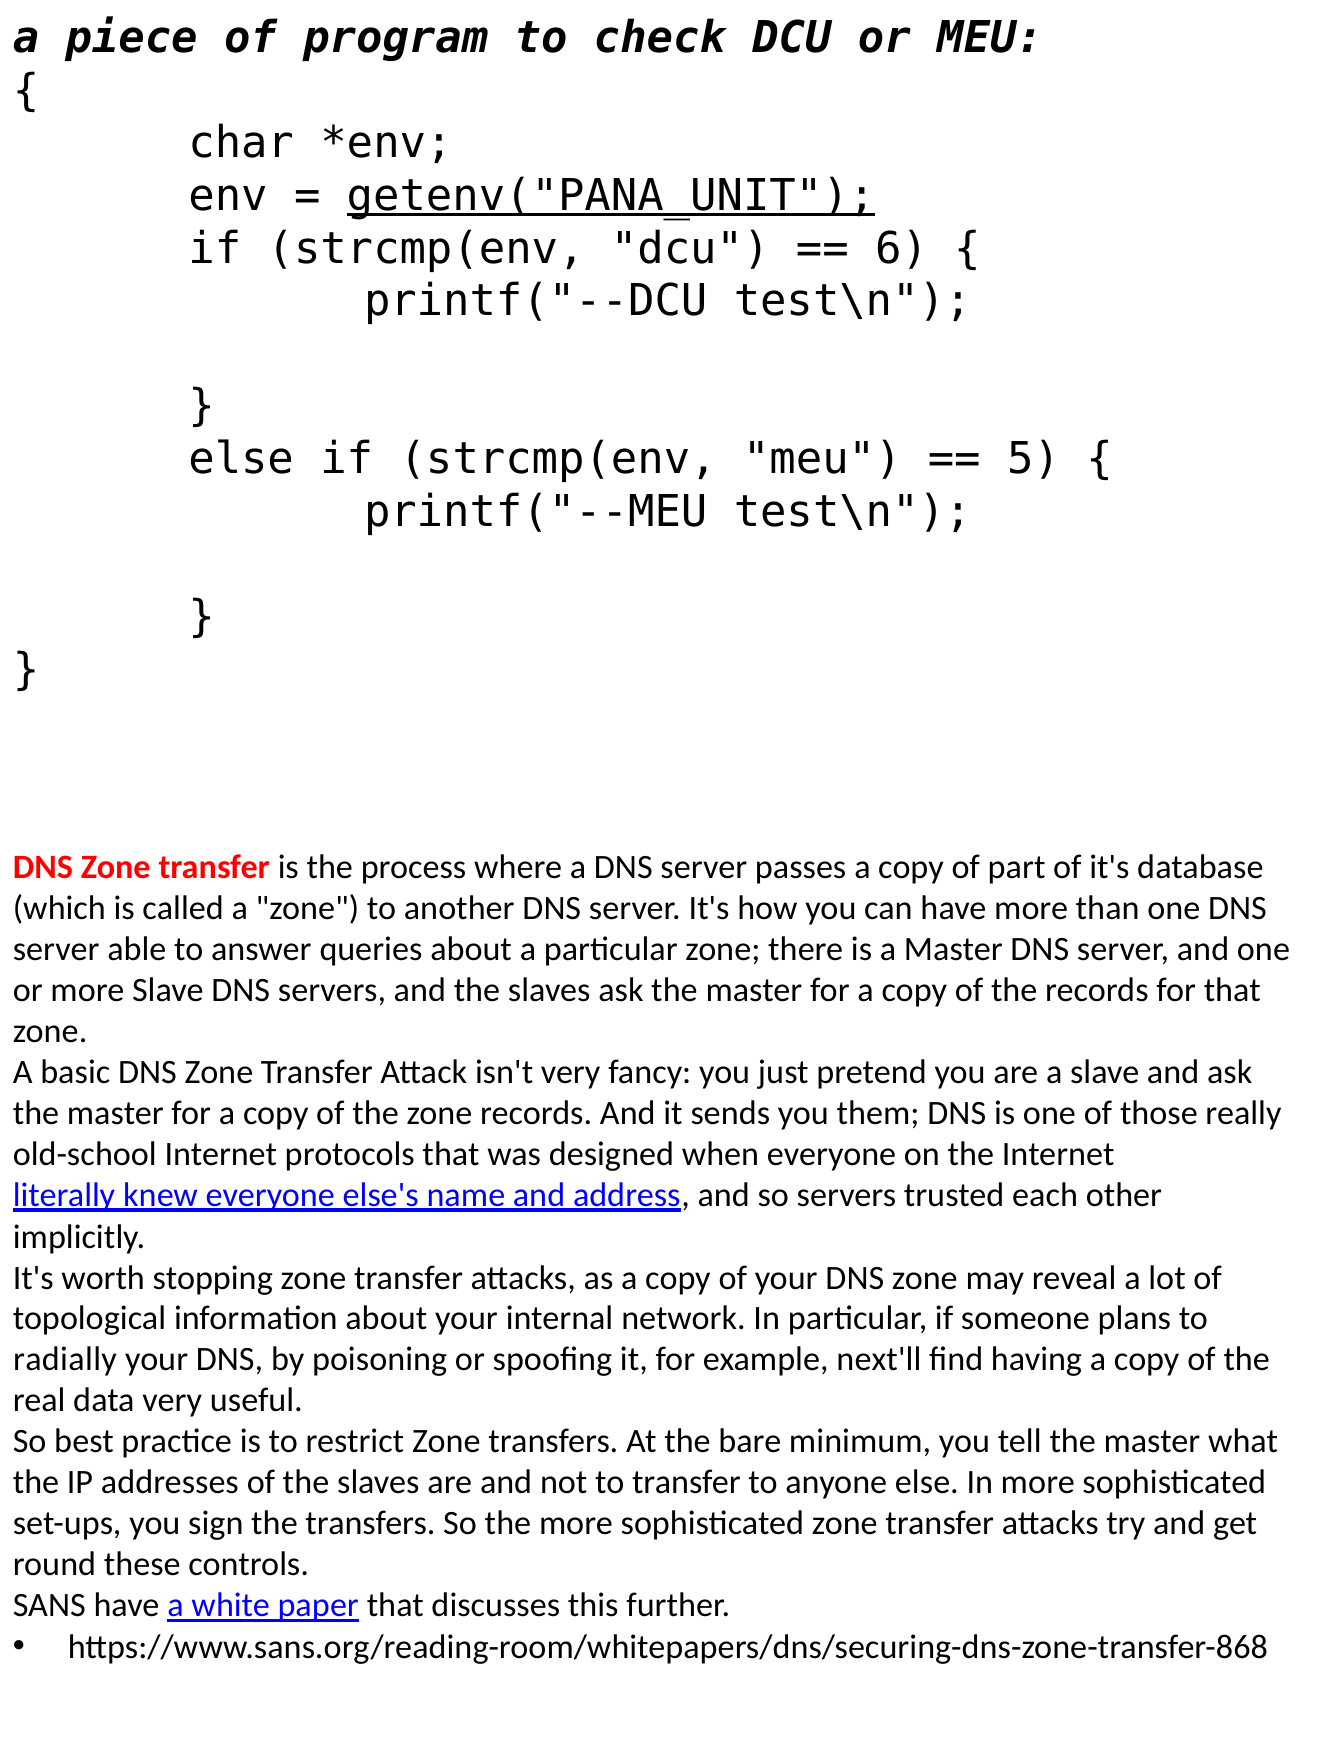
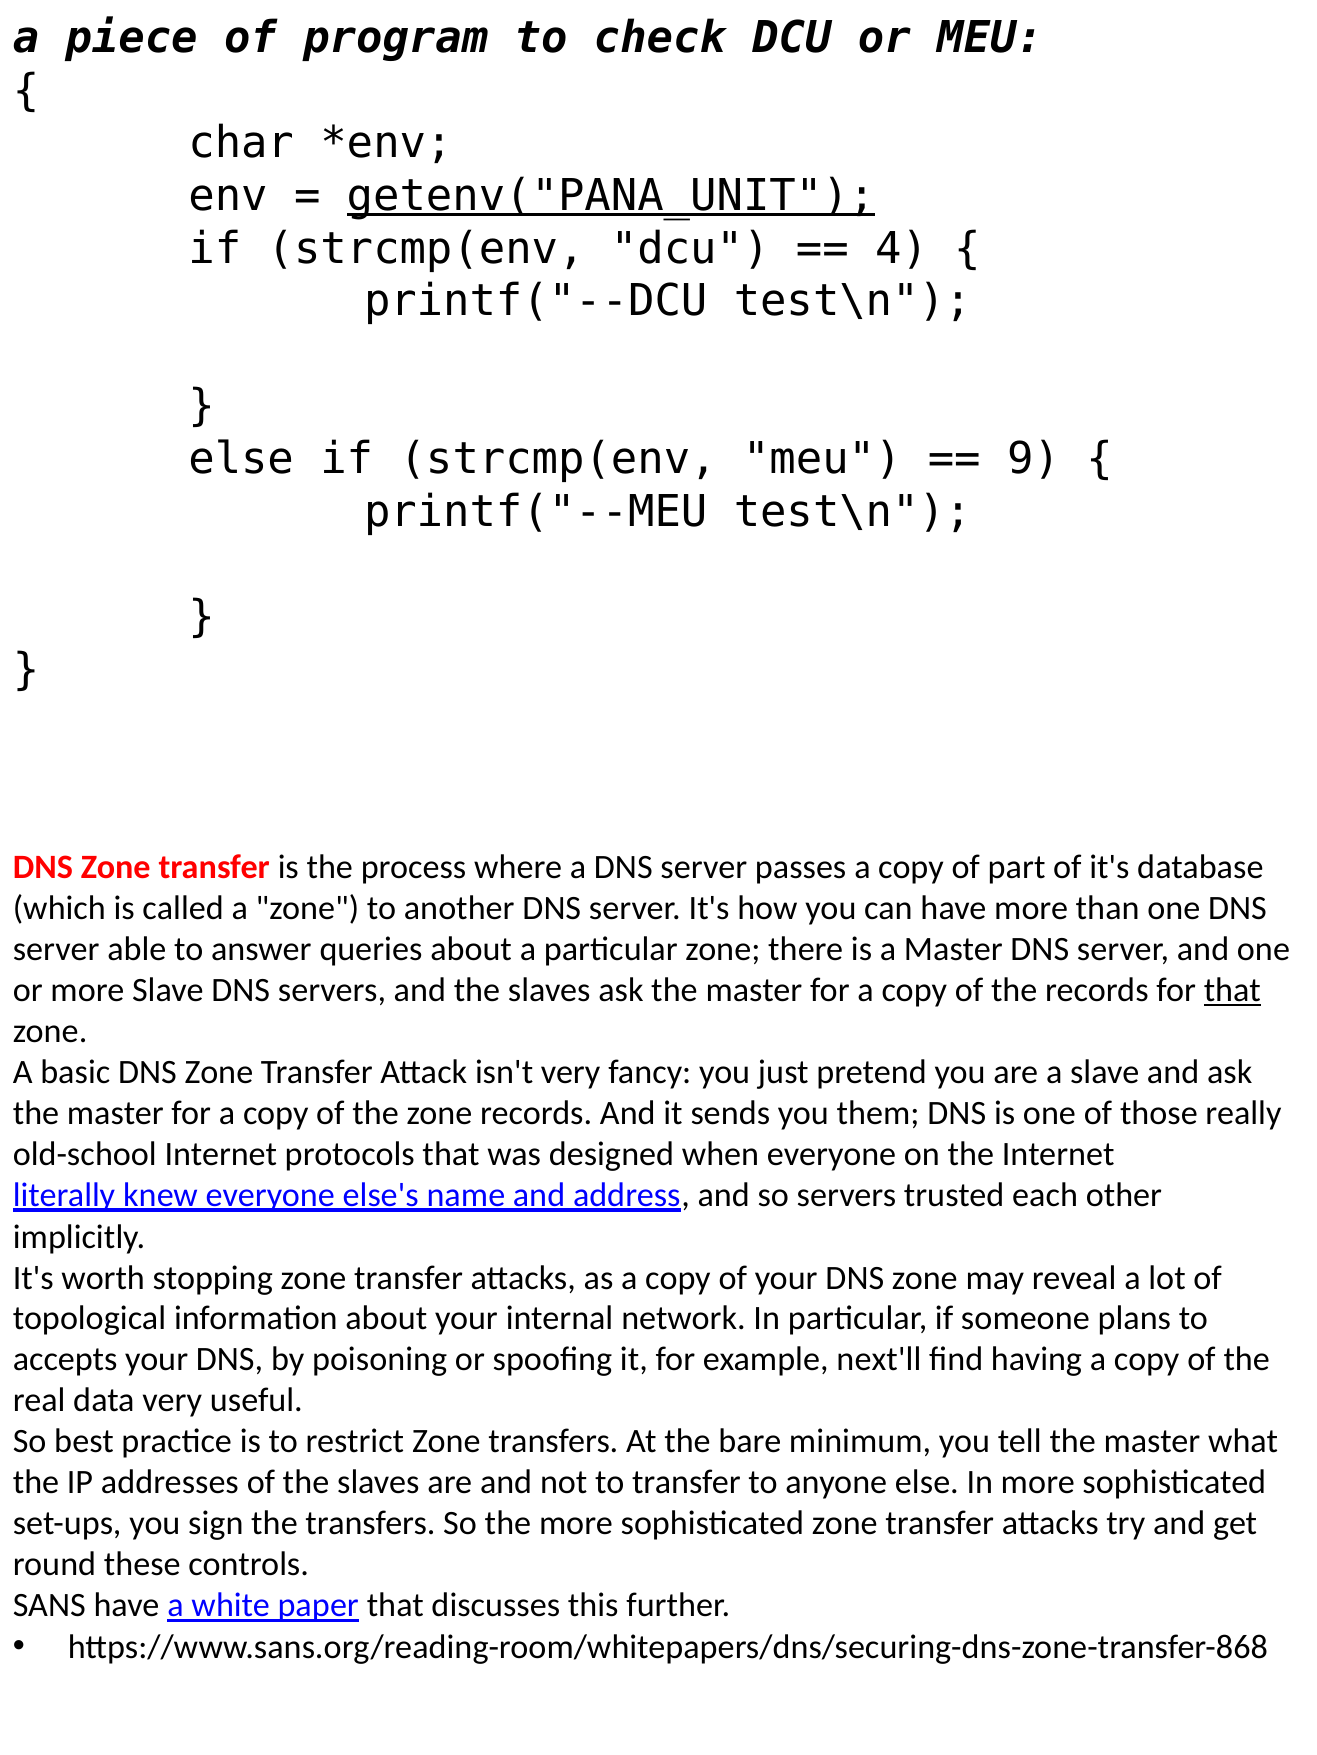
6: 6 -> 4
5: 5 -> 9
that at (1232, 991) underline: none -> present
radially: radially -> accepts
